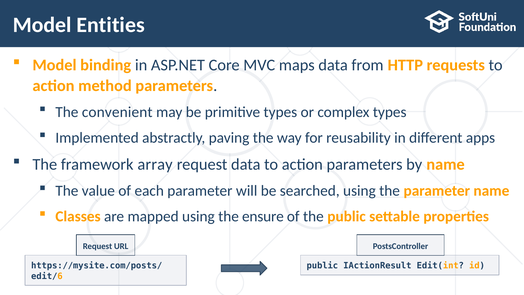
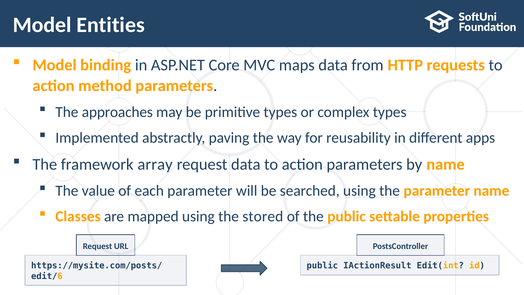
convenient: convenient -> approaches
ensure: ensure -> stored
